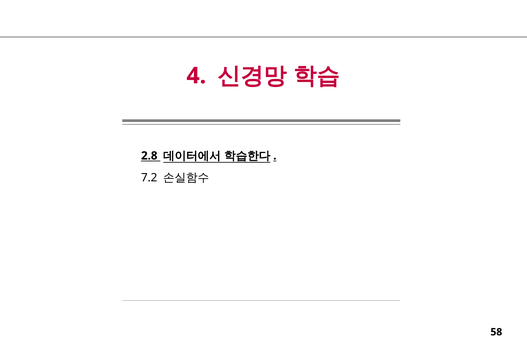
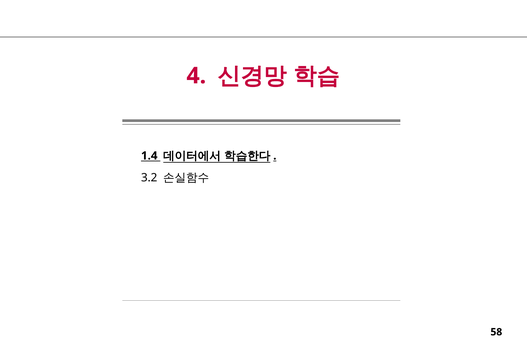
2.8: 2.8 -> 1.4
7.2: 7.2 -> 3.2
